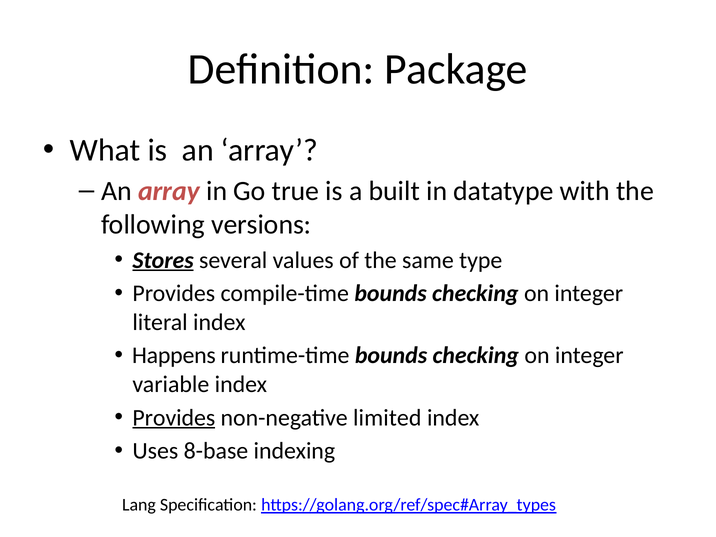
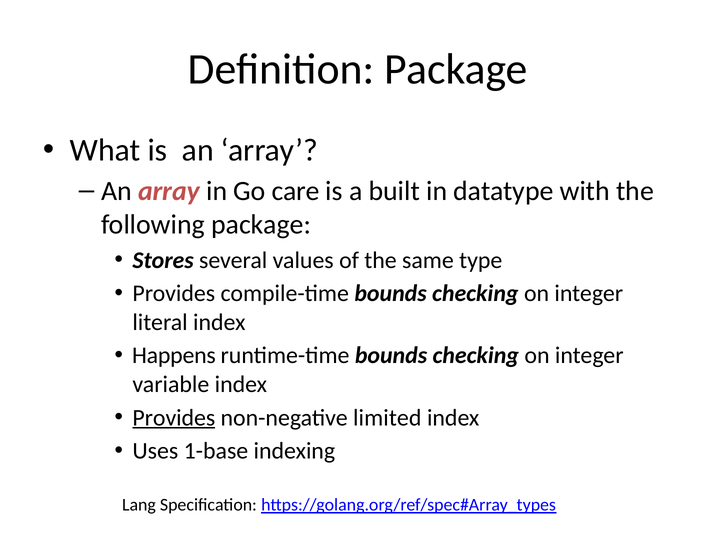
true: true -> care
following versions: versions -> package
Stores underline: present -> none
8-base: 8-base -> 1-base
